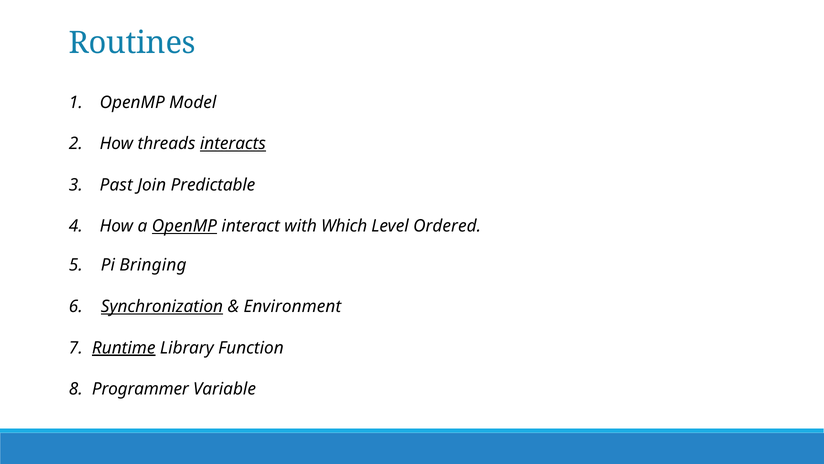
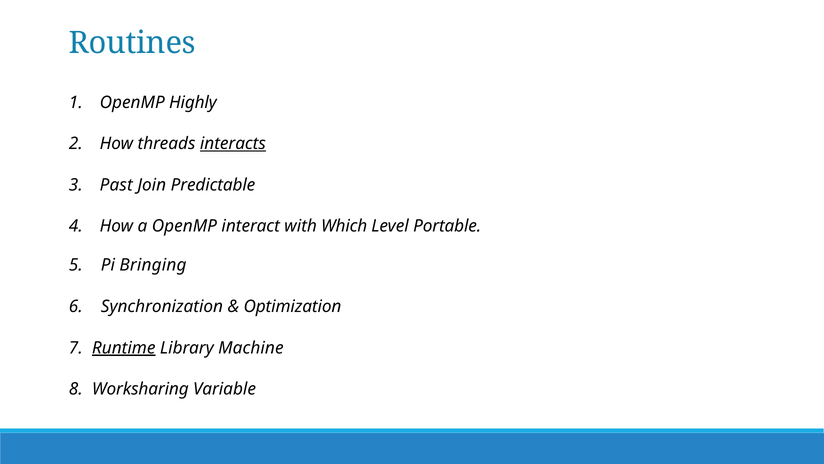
Model: Model -> Highly
OpenMP at (184, 226) underline: present -> none
Ordered: Ordered -> Portable
Synchronization underline: present -> none
Environment: Environment -> Optimization
Function: Function -> Machine
Programmer: Programmer -> Worksharing
